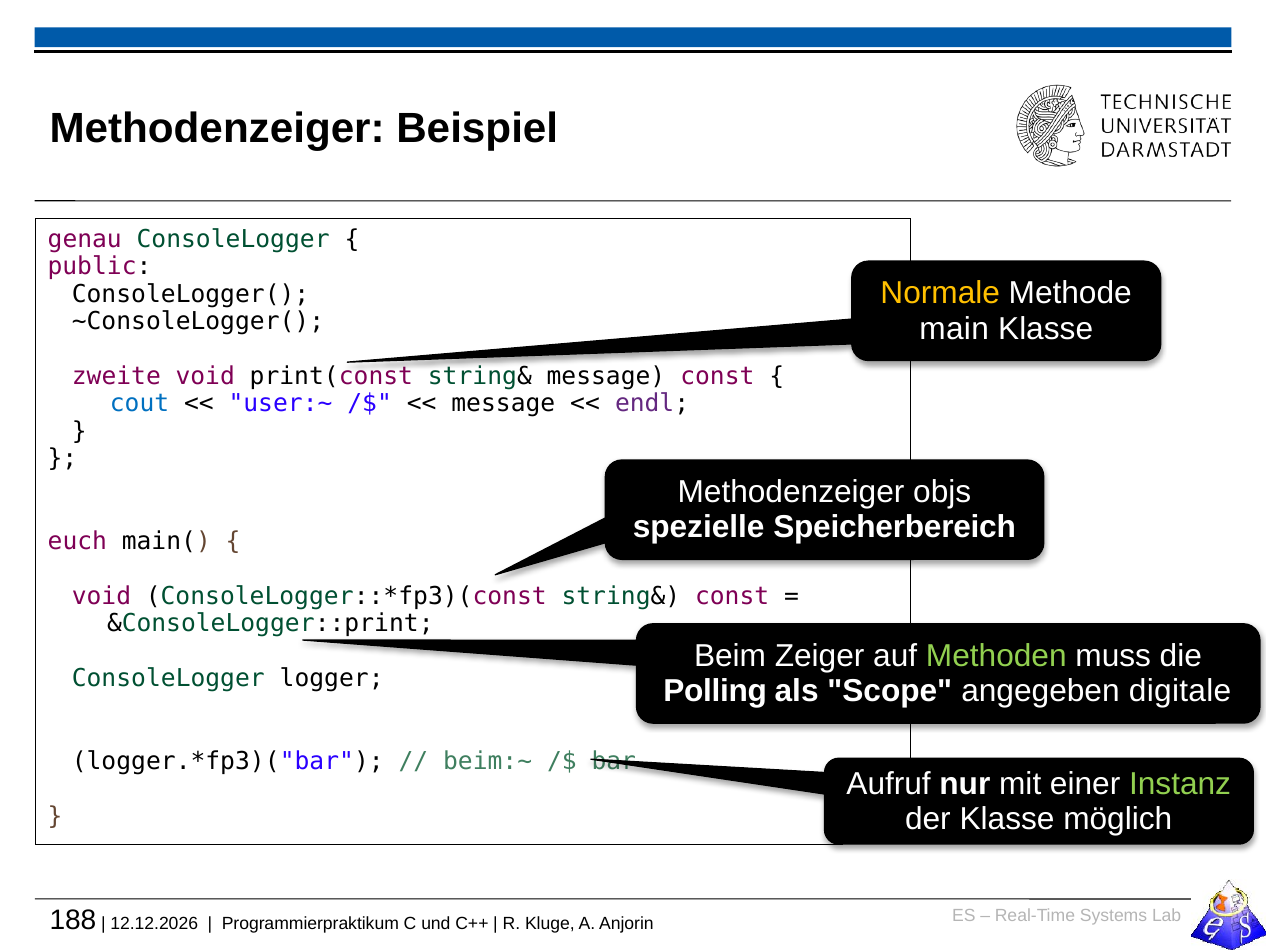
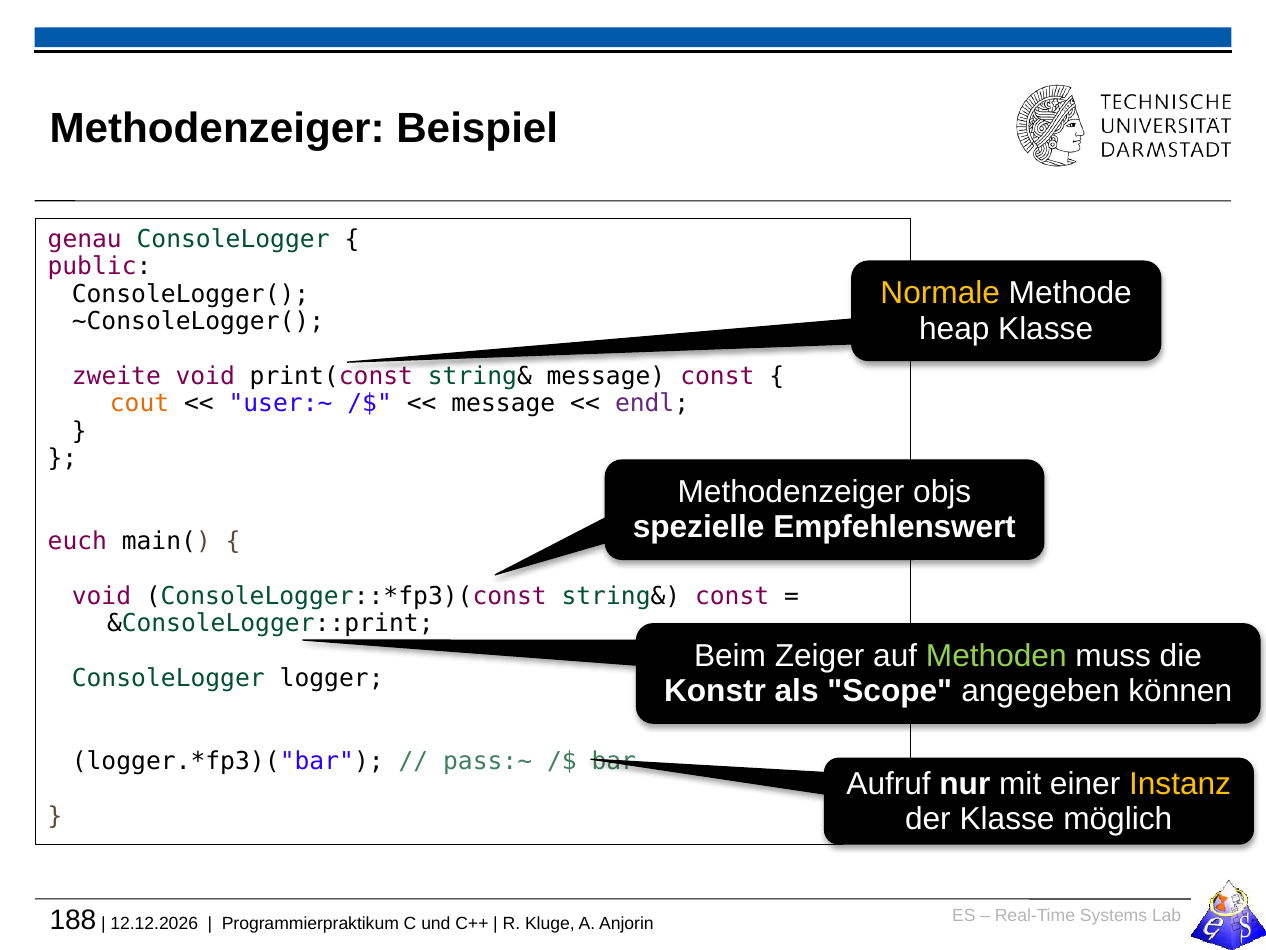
main: main -> heap
cout colour: blue -> orange
Speicherbereich: Speicherbereich -> Empfehlenswert
Polling: Polling -> Konstr
digitale: digitale -> können
beim:~: beim:~ -> pass:~
Instanz colour: light green -> yellow
